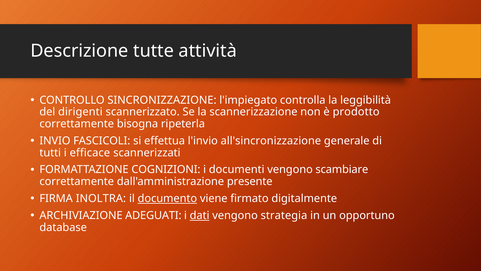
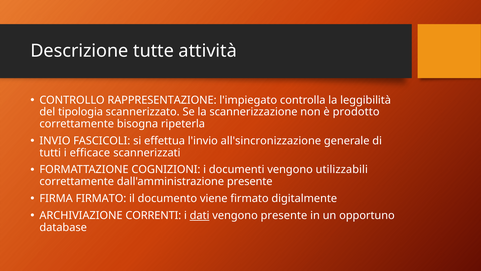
SINCRONIZZAZIONE: SINCRONIZZAZIONE -> RAPPRESENTAZIONE
dirigenti: dirigenti -> tipologia
scambiare: scambiare -> utilizzabili
FIRMA INOLTRA: INOLTRA -> FIRMATO
documento underline: present -> none
ADEGUATI: ADEGUATI -> CORRENTI
vengono strategia: strategia -> presente
